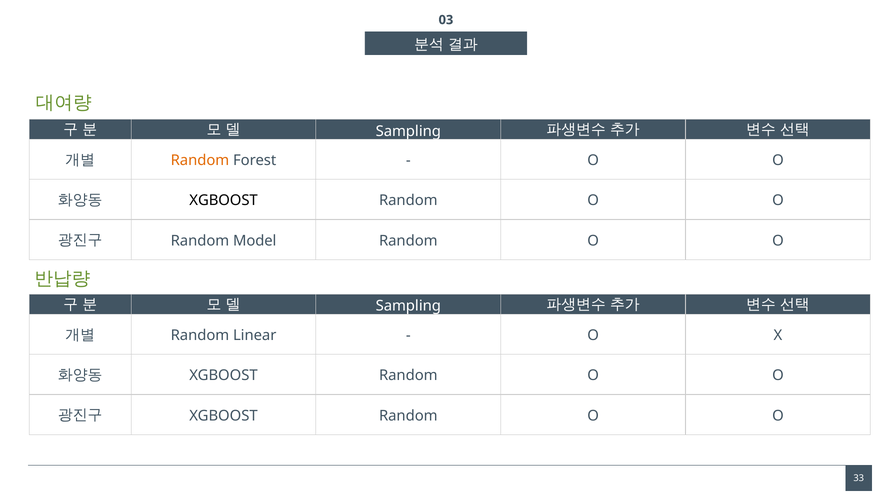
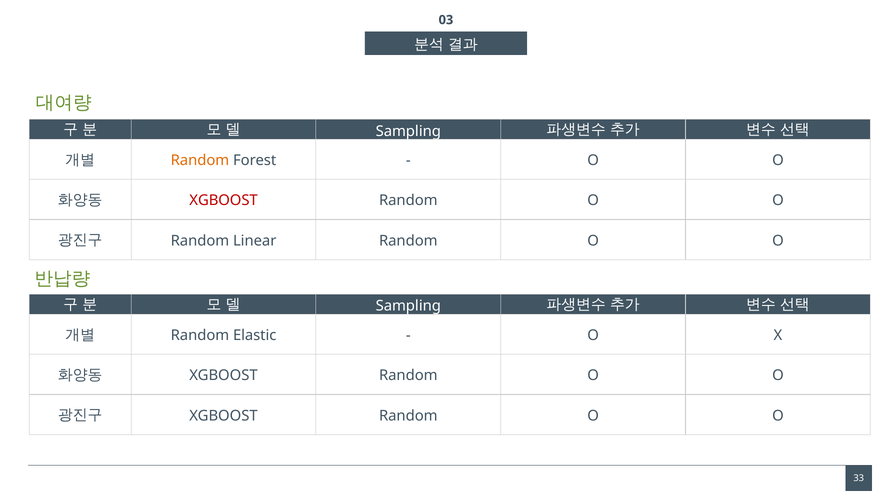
XGBOOST at (224, 201) colour: black -> red
Model: Model -> Linear
Linear: Linear -> Elastic
